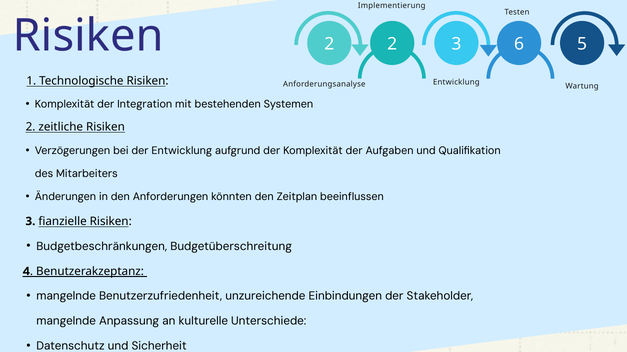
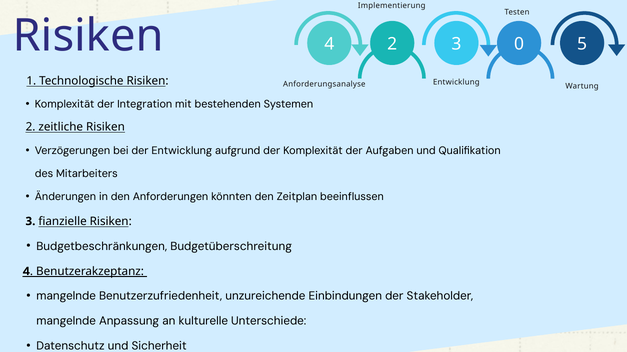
Risiken 2: 2 -> 4
6: 6 -> 0
